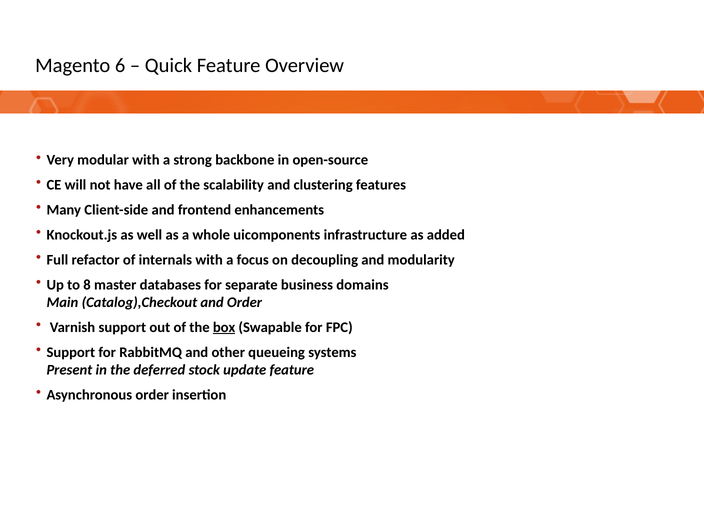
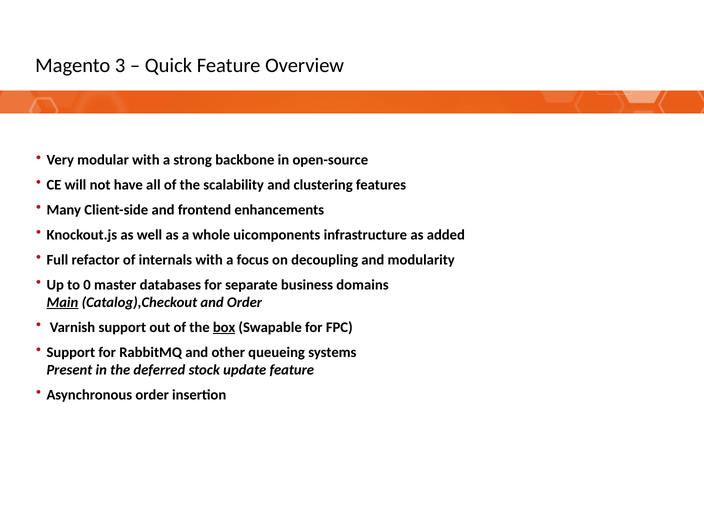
6: 6 -> 3
8: 8 -> 0
Main underline: none -> present
